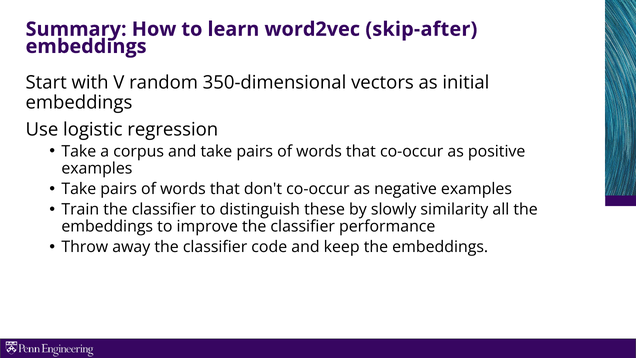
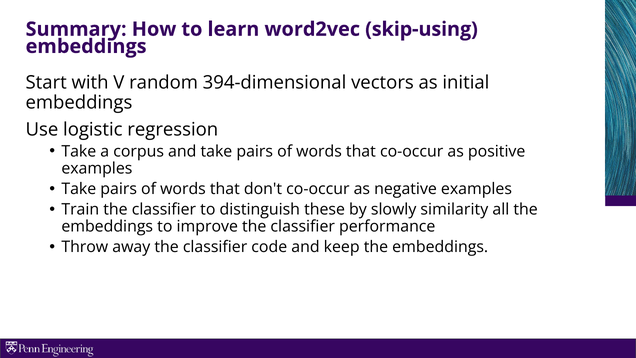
skip-after: skip-after -> skip-using
350-dimensional: 350-dimensional -> 394-dimensional
